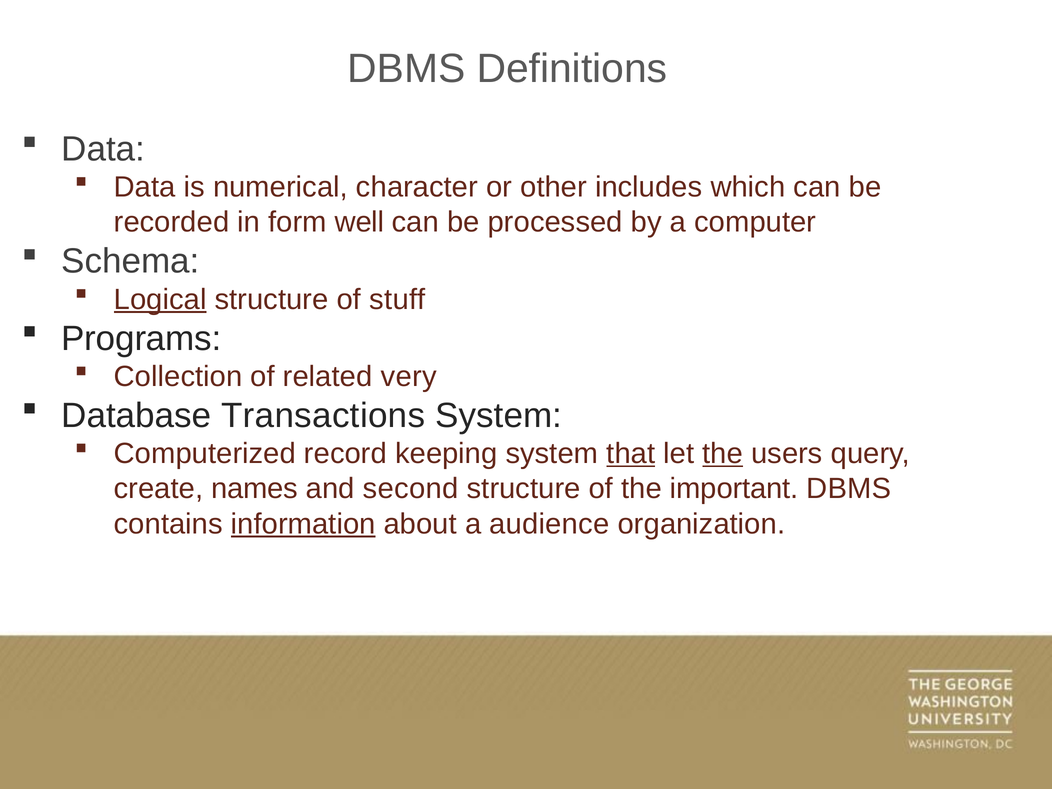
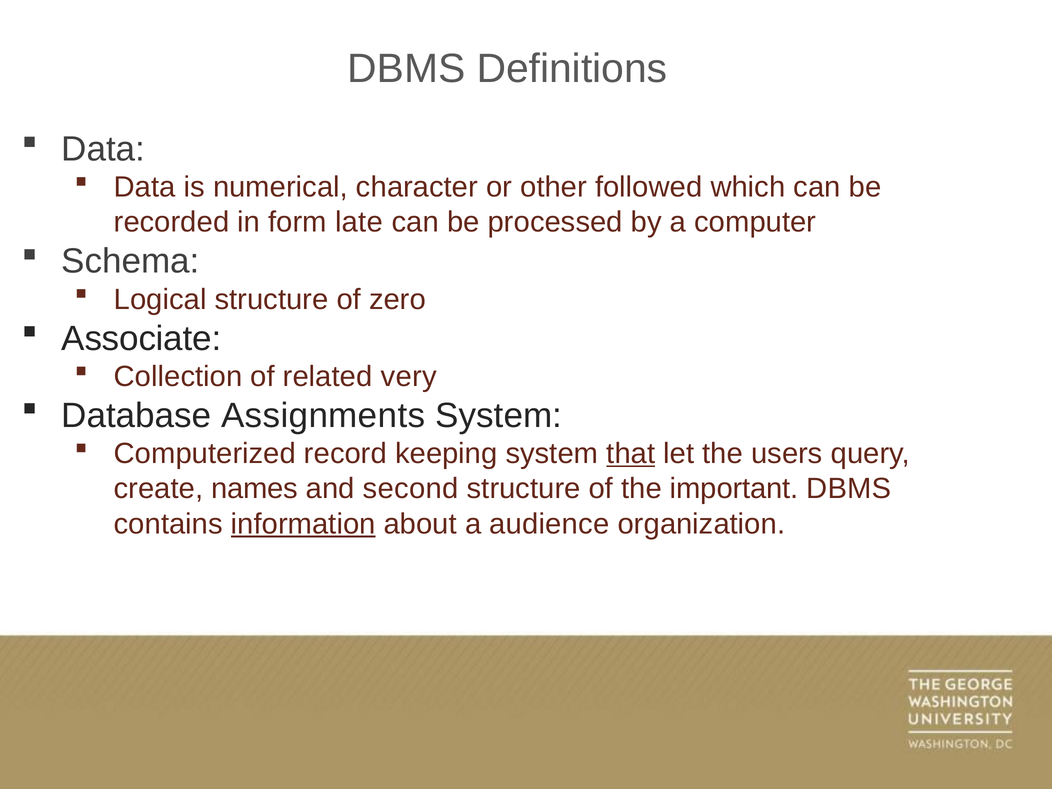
includes: includes -> followed
well: well -> late
Logical underline: present -> none
stuff: stuff -> zero
Programs: Programs -> Associate
Transactions: Transactions -> Assignments
the at (723, 454) underline: present -> none
